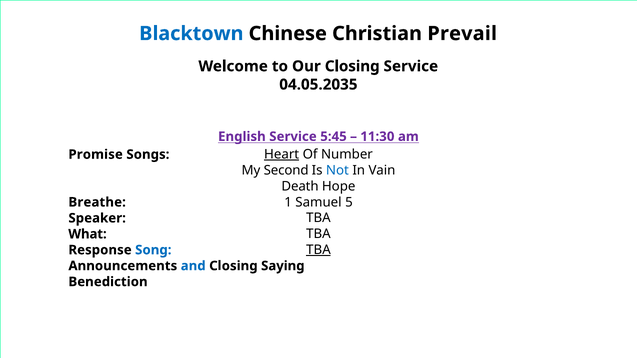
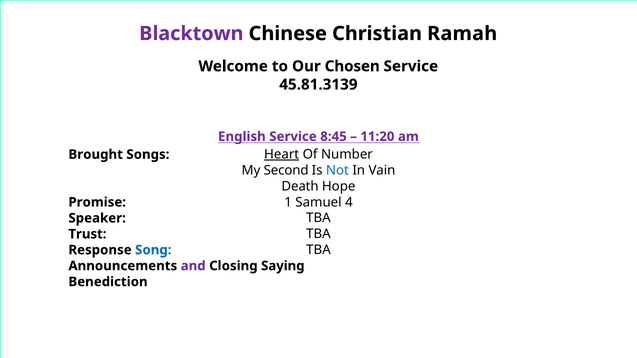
Blacktown colour: blue -> purple
Prevail: Prevail -> Ramah
Our Closing: Closing -> Chosen
04.05.2035: 04.05.2035 -> 45.81.3139
5:45: 5:45 -> 8:45
11:30: 11:30 -> 11:20
Promise: Promise -> Brought
5: 5 -> 4
Breathe: Breathe -> Promise
What: What -> Trust
TBA at (318, 250) underline: present -> none
and colour: blue -> purple
